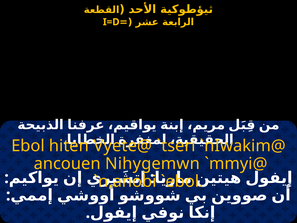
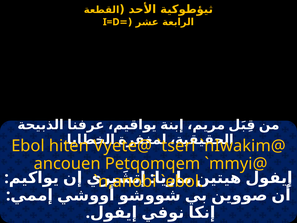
Nihygemwn: Nihygemwn -> Petqomqem
